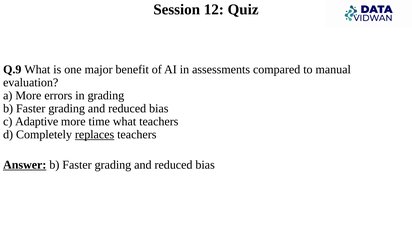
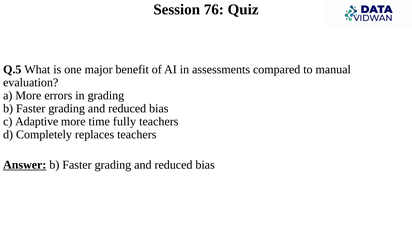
12: 12 -> 76
Q.9: Q.9 -> Q.5
time what: what -> fully
replaces underline: present -> none
